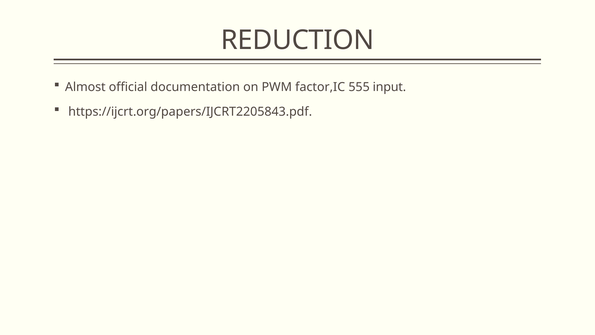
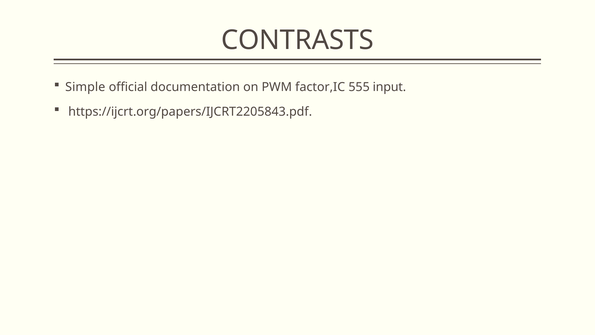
REDUCTION: REDUCTION -> CONTRASTS
Almost: Almost -> Simple
